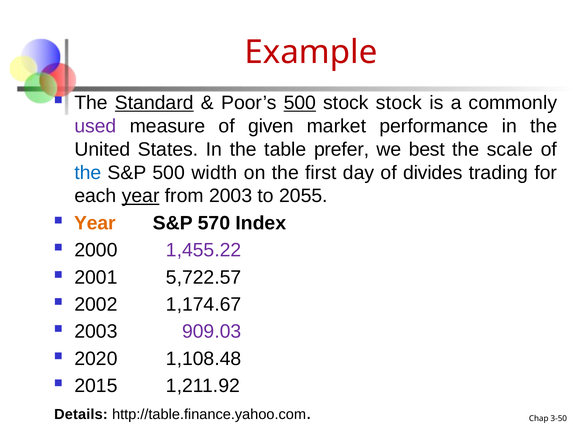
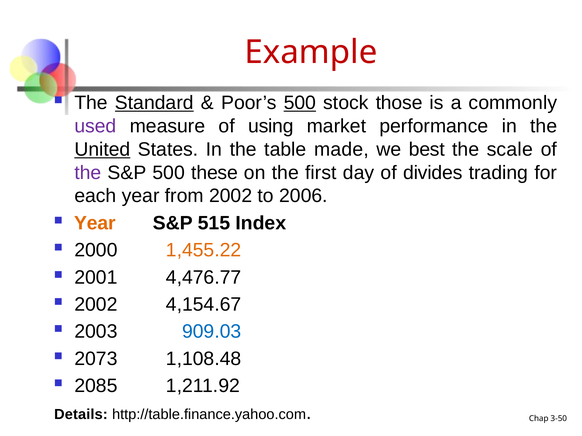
stock stock: stock -> those
given: given -> using
United underline: none -> present
prefer: prefer -> made
the at (88, 173) colour: blue -> purple
width: width -> these
year at (141, 196) underline: present -> none
from 2003: 2003 -> 2002
2055: 2055 -> 2006
570: 570 -> 515
1,455.22 colour: purple -> orange
5,722.57: 5,722.57 -> 4,476.77
1,174.67: 1,174.67 -> 4,154.67
909.03 colour: purple -> blue
2020: 2020 -> 2073
2015: 2015 -> 2085
